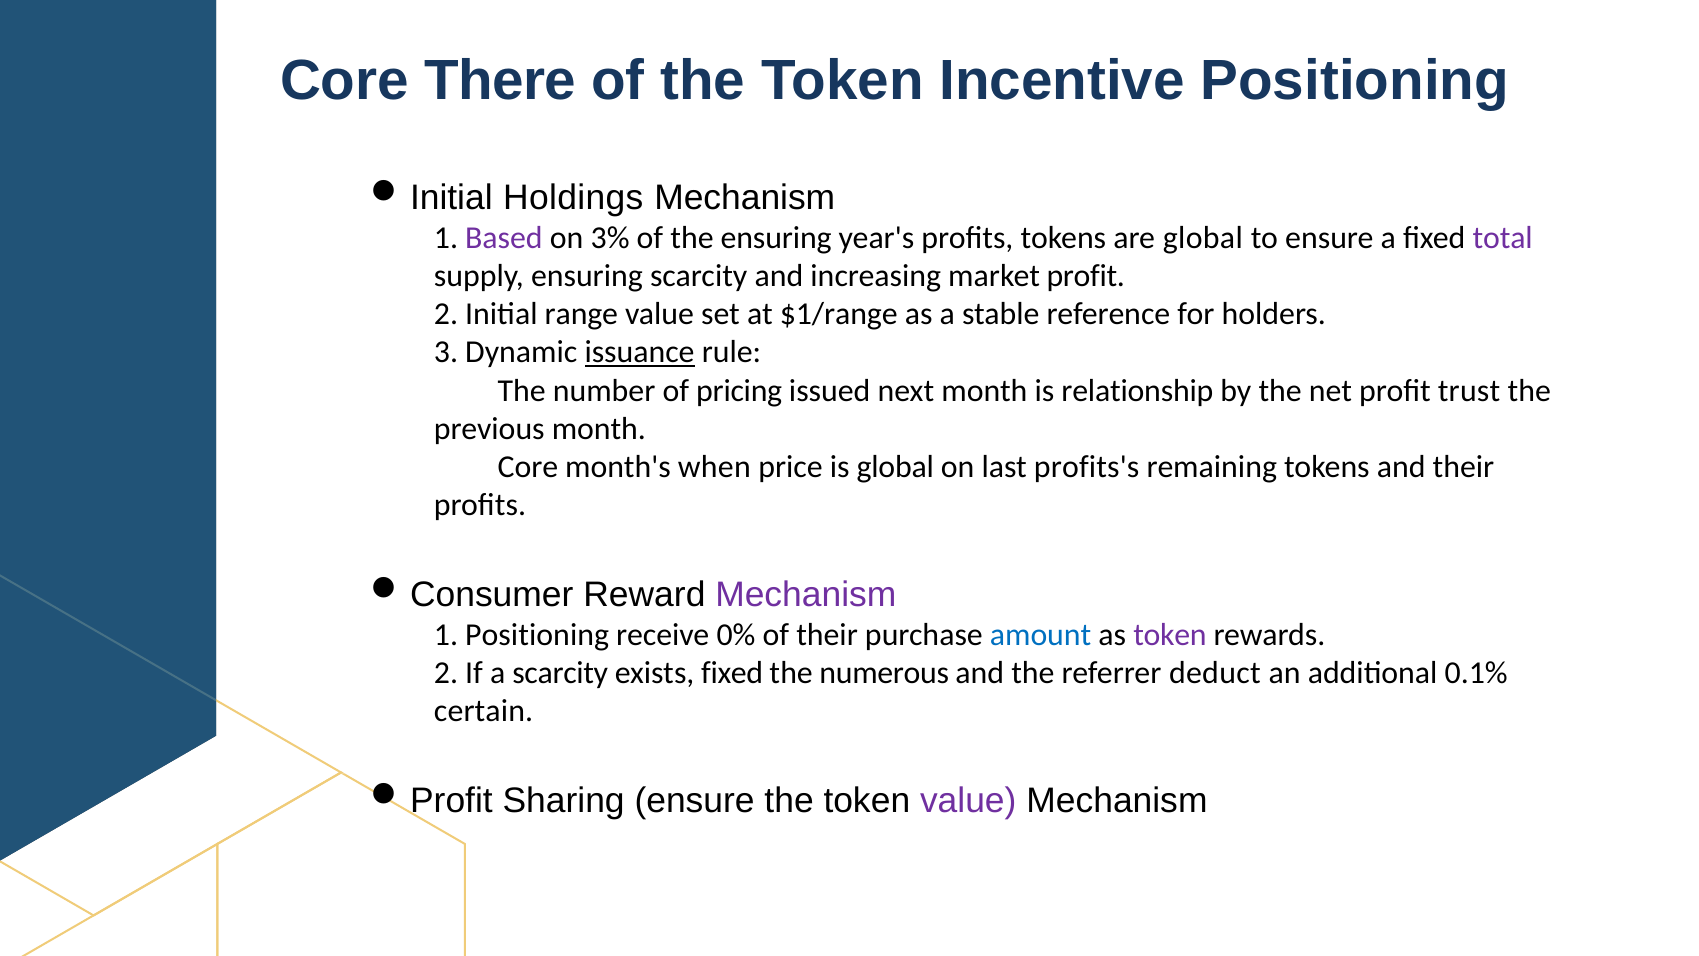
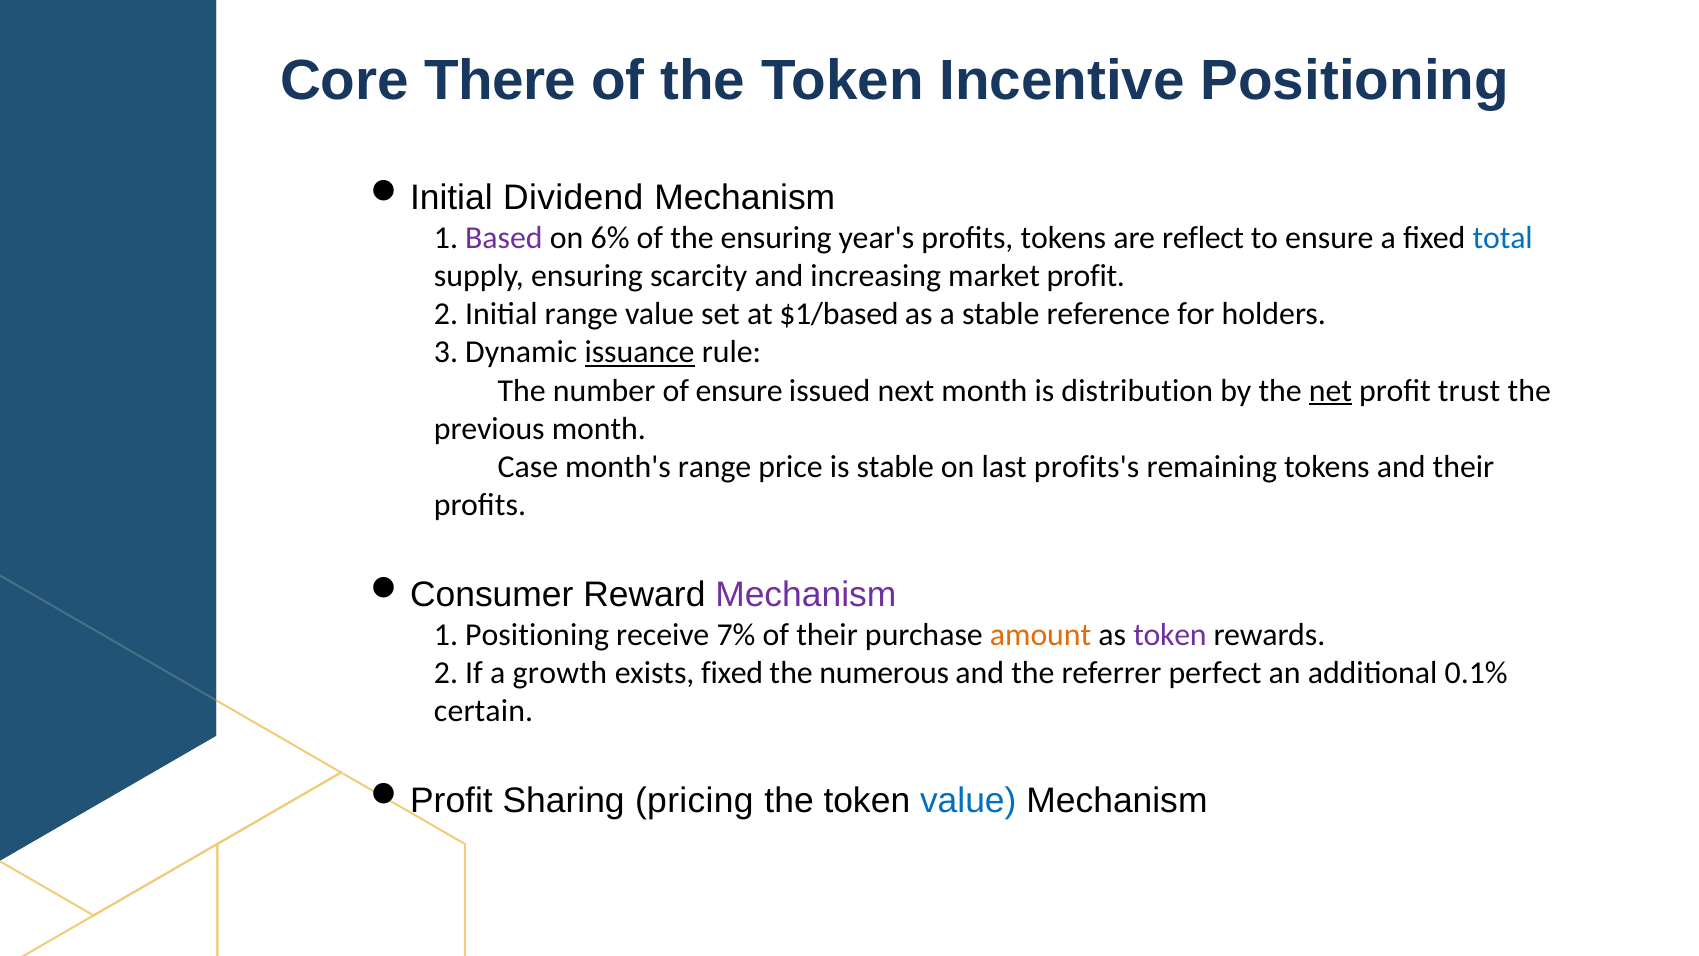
Holdings: Holdings -> Dividend
3%: 3% -> 6%
are global: global -> reflect
total colour: purple -> blue
$1/range: $1/range -> $1/based
of pricing: pricing -> ensure
relationship: relationship -> distribution
net underline: none -> present
Core at (528, 467): Core -> Case
month's when: when -> range
is global: global -> stable
0%: 0% -> 7%
amount colour: blue -> orange
a scarcity: scarcity -> growth
deduct: deduct -> perfect
Sharing ensure: ensure -> pricing
value at (968, 801) colour: purple -> blue
